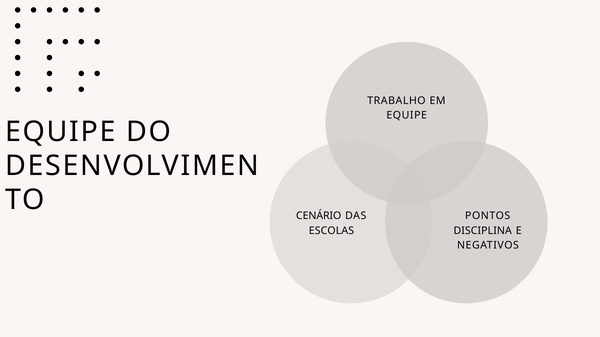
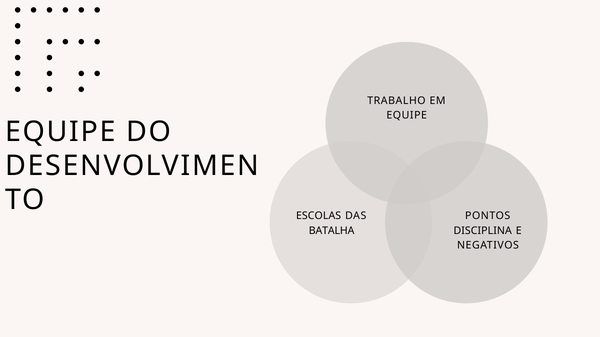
CENÁRIO: CENÁRIO -> ESCOLAS
ESCOLAS: ESCOLAS -> BATALHA
